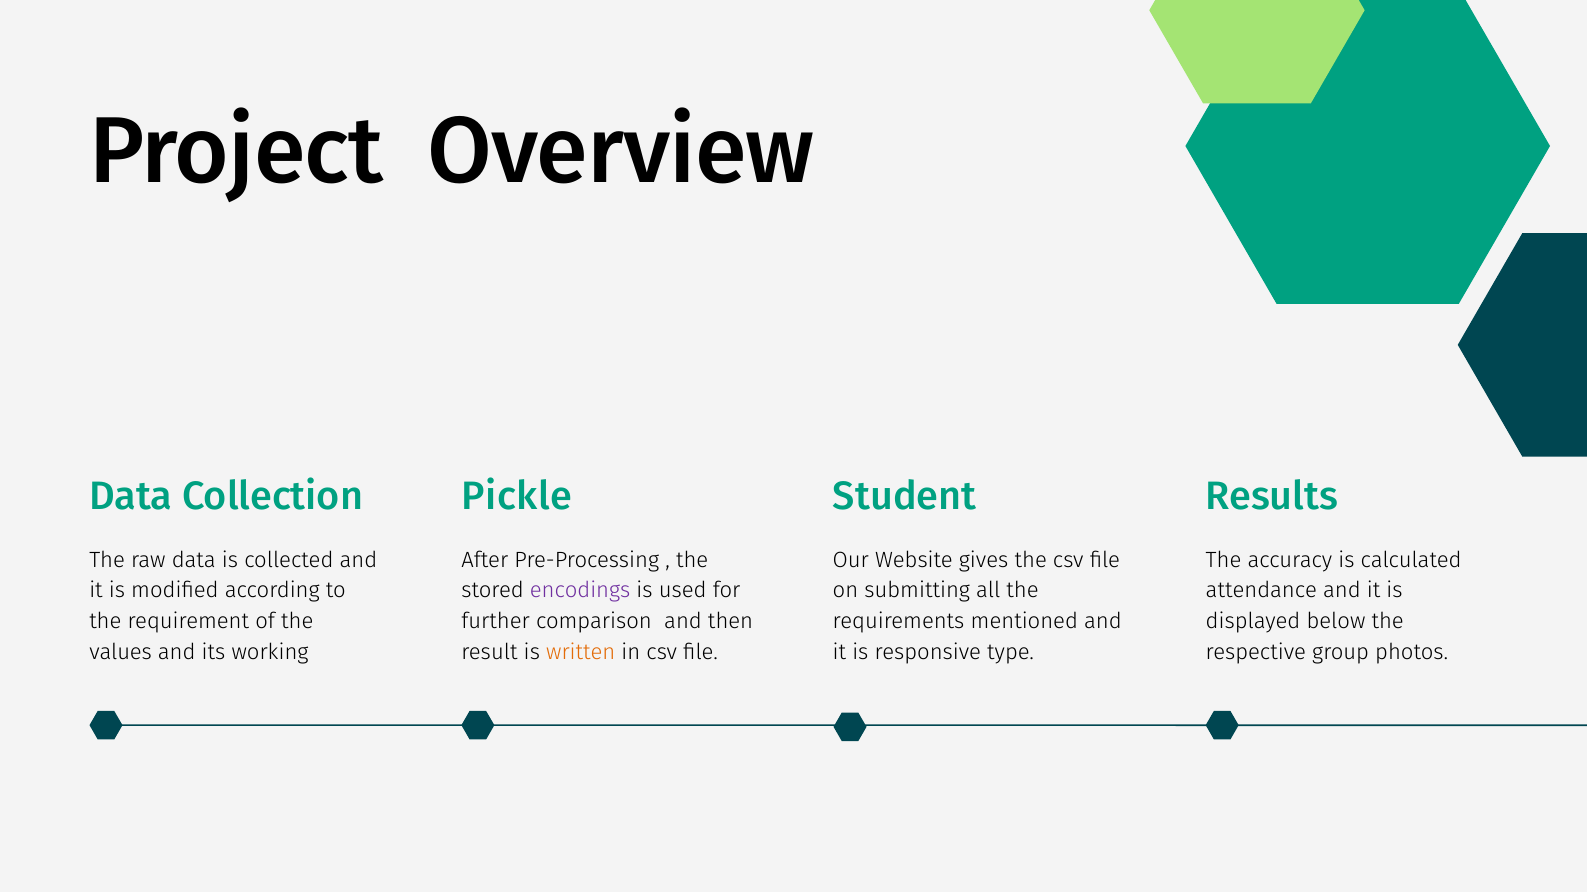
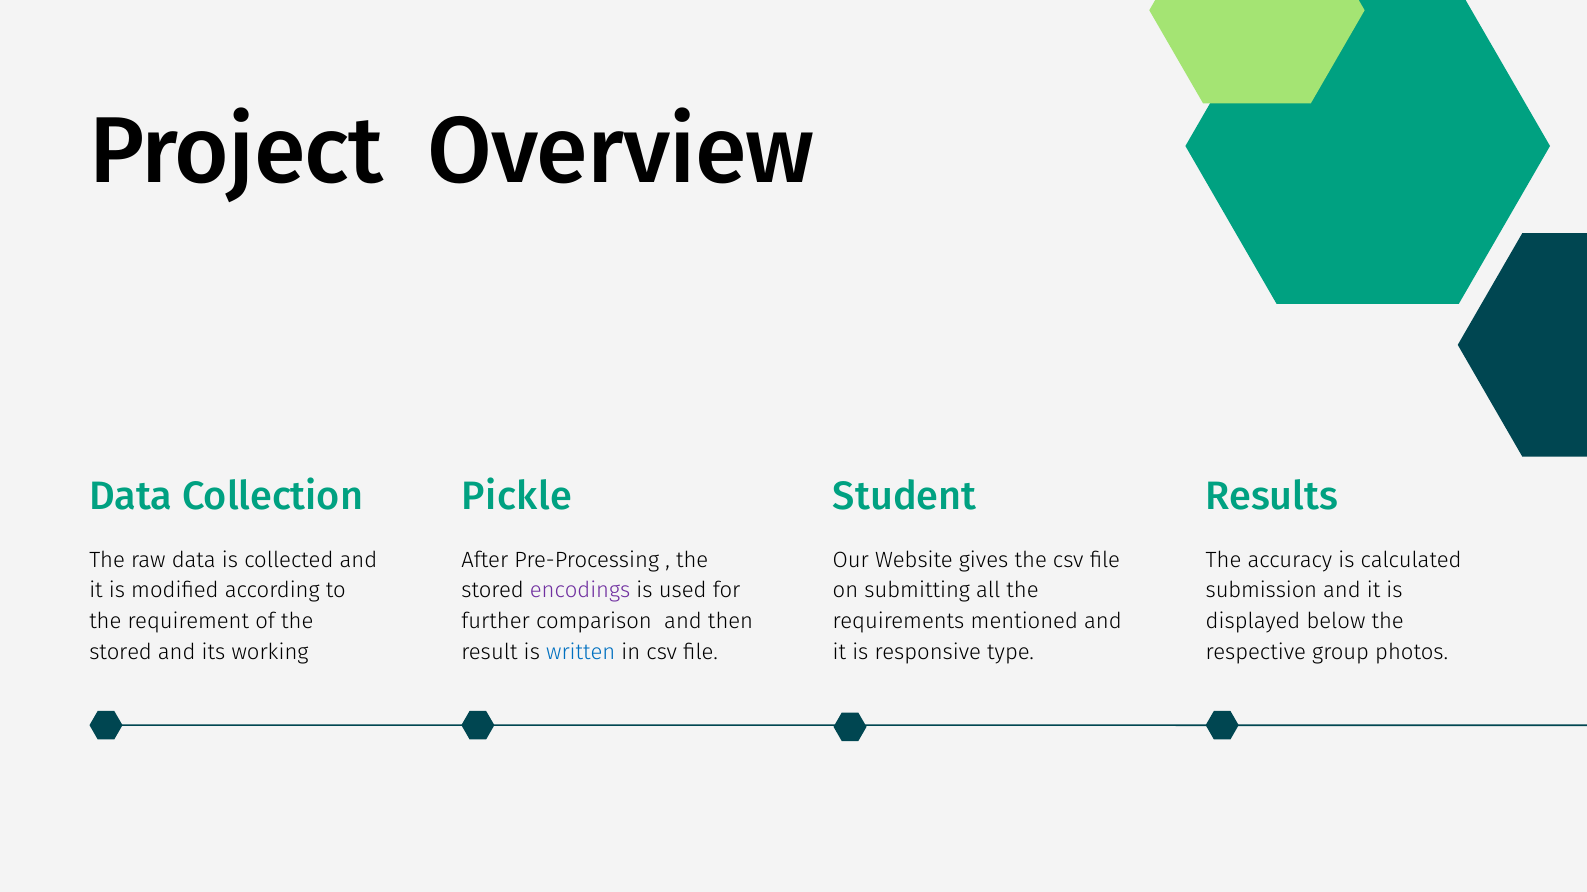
attendance: attendance -> submission
values at (121, 653): values -> stored
written colour: orange -> blue
